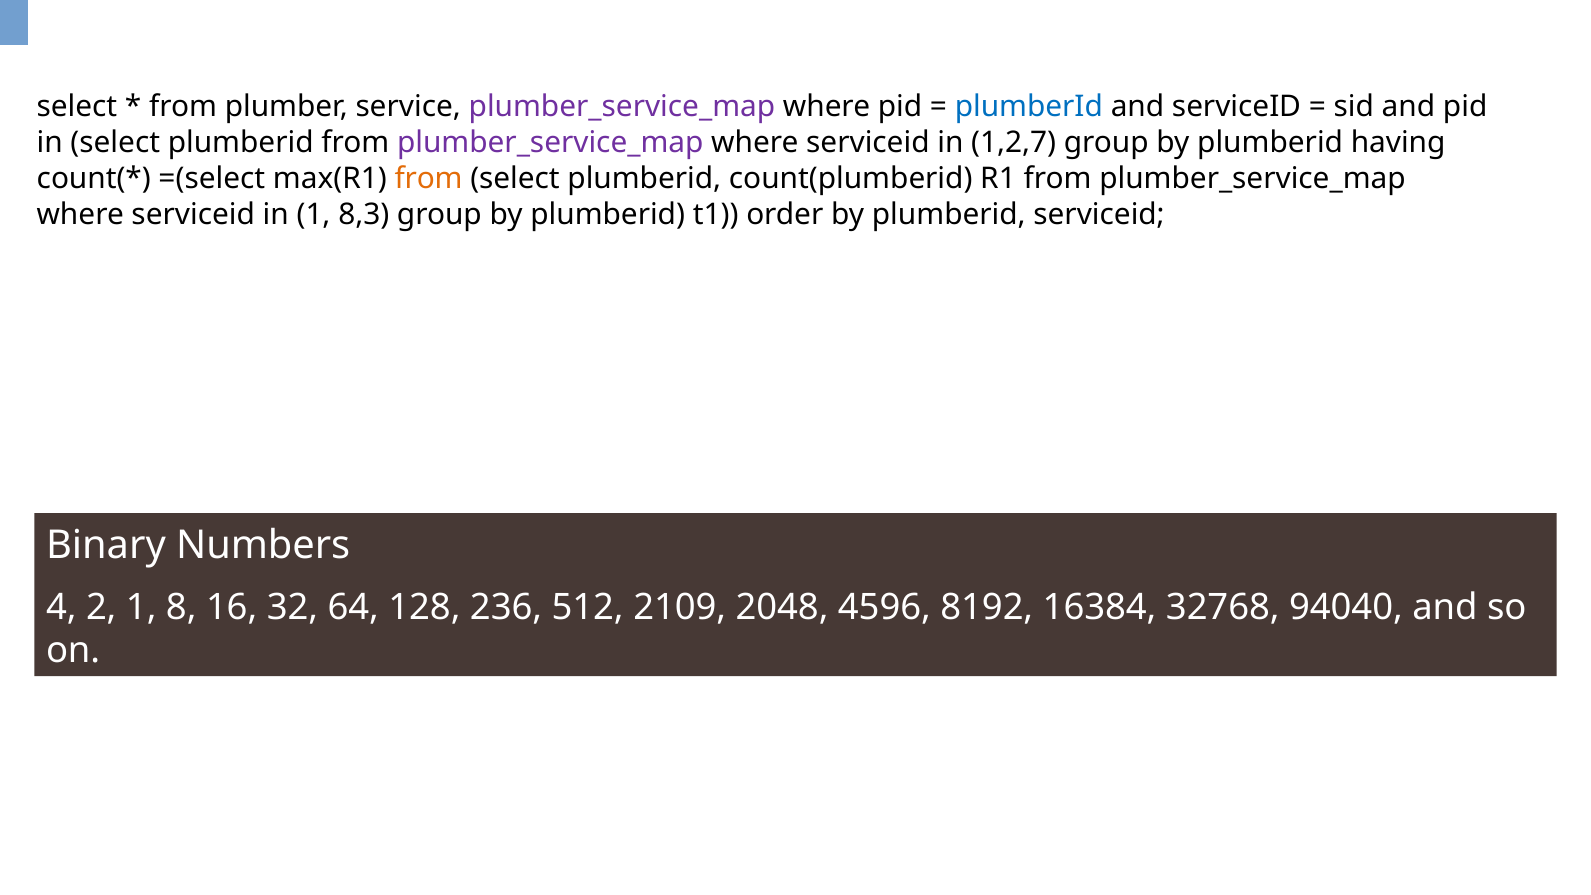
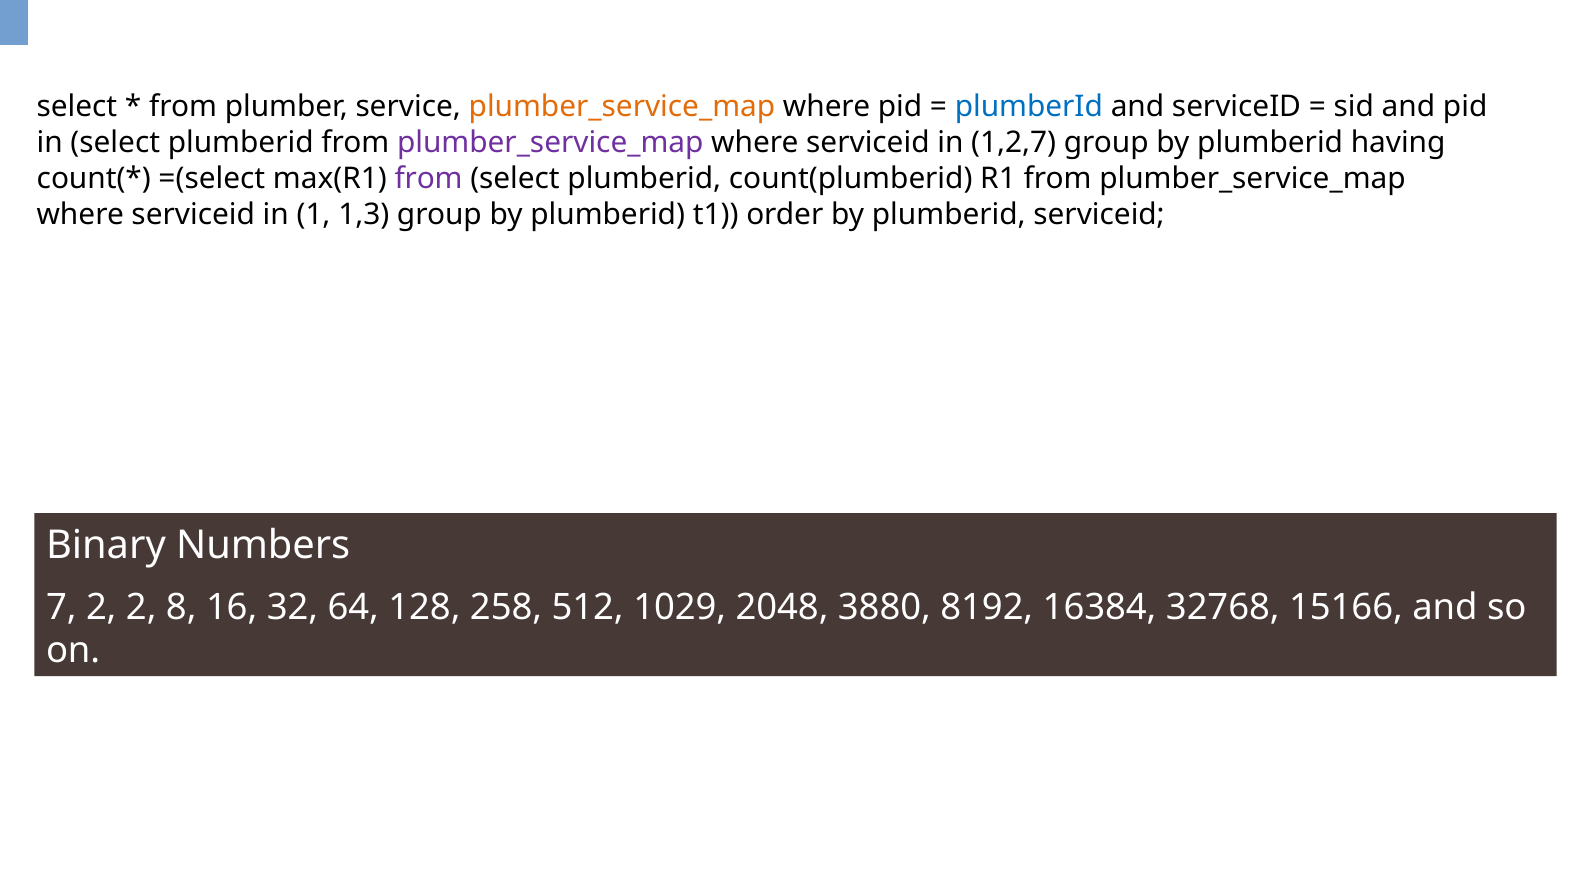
plumber_service_map at (622, 107) colour: purple -> orange
from at (429, 178) colour: orange -> purple
8,3: 8,3 -> 1,3
4: 4 -> 7
2 1: 1 -> 2
236: 236 -> 258
2109: 2109 -> 1029
4596: 4596 -> 3880
94040: 94040 -> 15166
